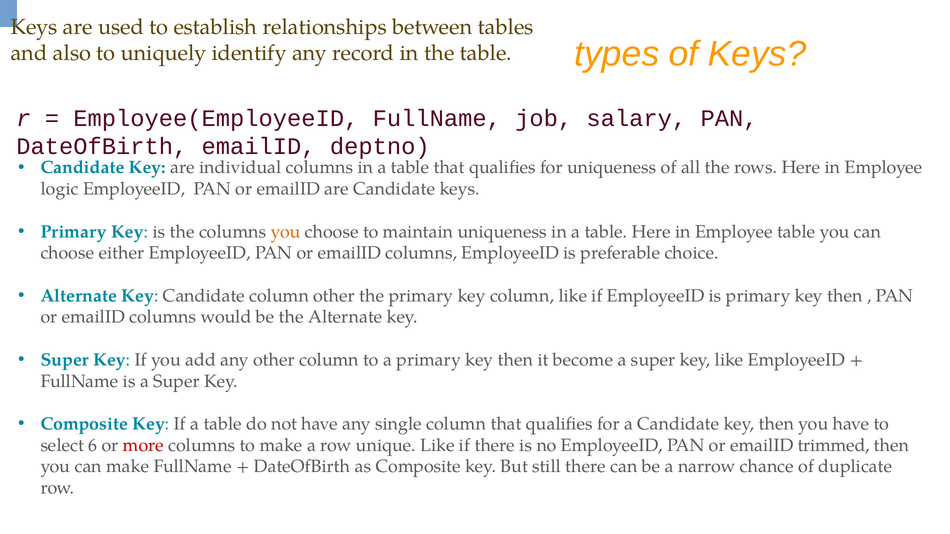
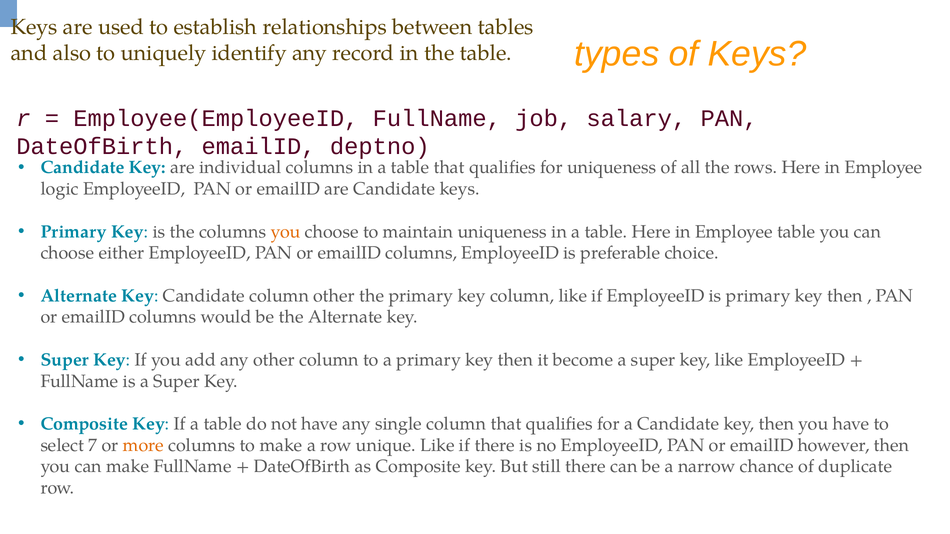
6: 6 -> 7
more colour: red -> orange
trimmed: trimmed -> however
